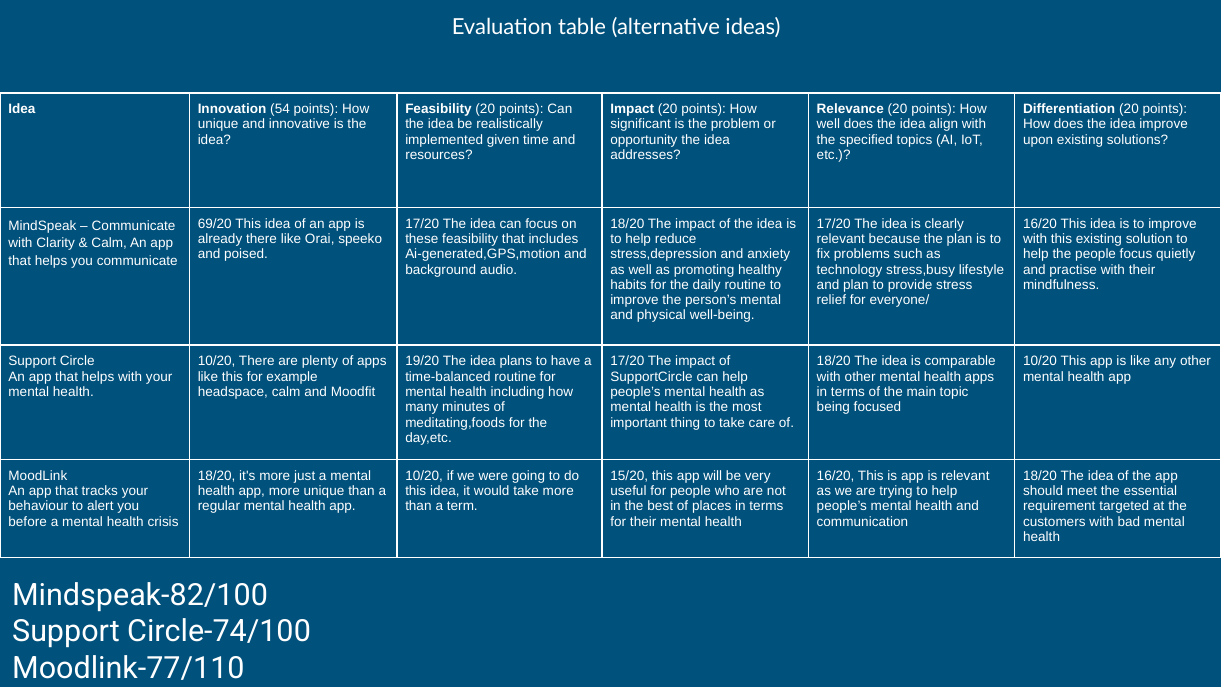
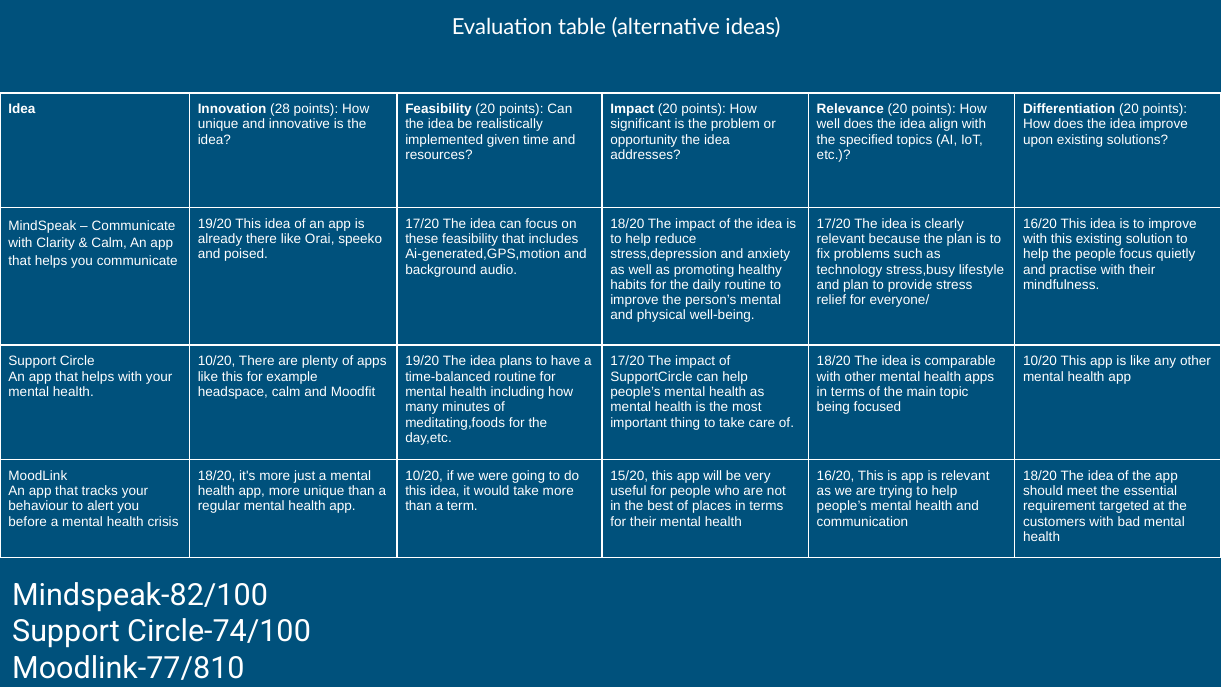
54: 54 -> 28
69/20 at (215, 224): 69/20 -> 19/20
Moodlink-77/110: Moodlink-77/110 -> Moodlink-77/810
